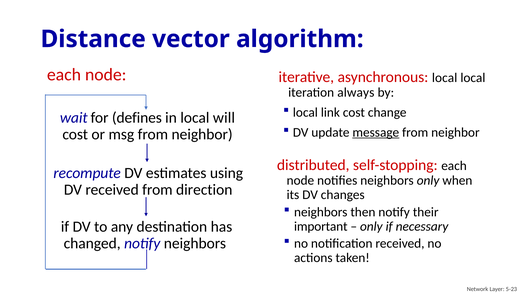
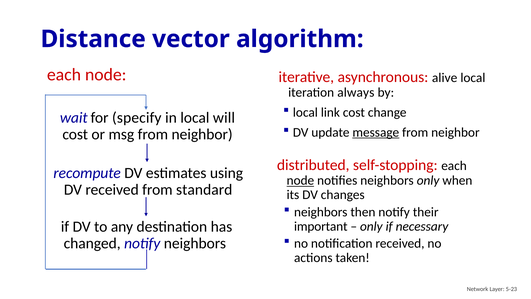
asynchronous local: local -> alive
defines: defines -> specify
node at (300, 180) underline: none -> present
direction: direction -> standard
